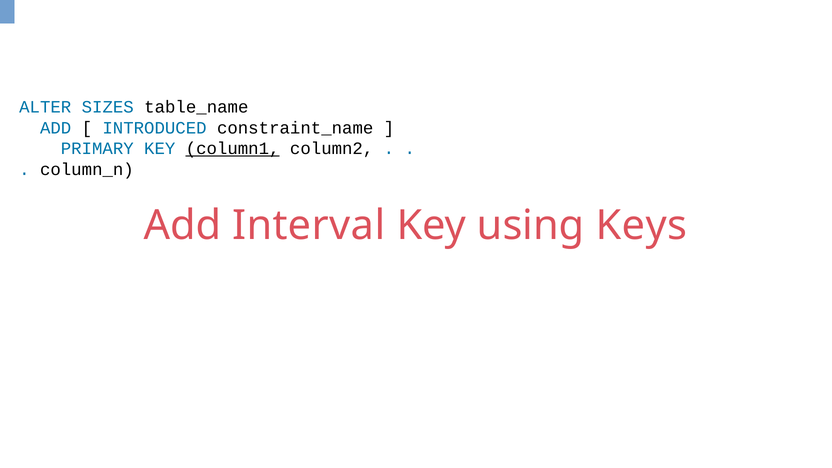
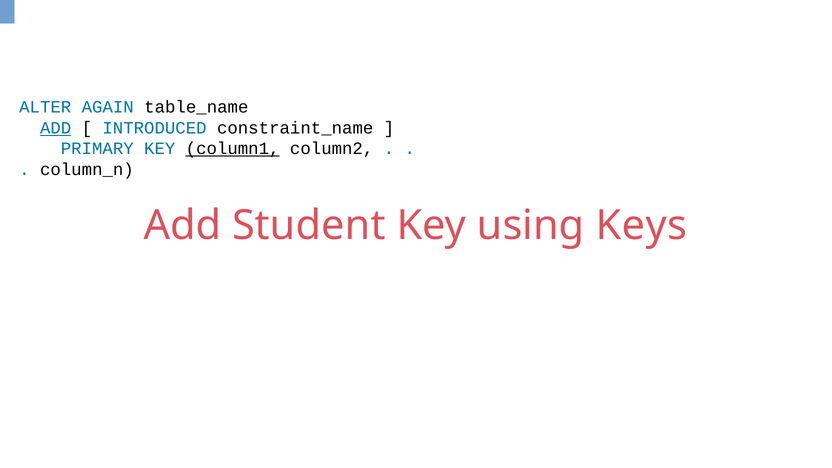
SIZES: SIZES -> AGAIN
ADD at (56, 128) underline: none -> present
Interval: Interval -> Student
